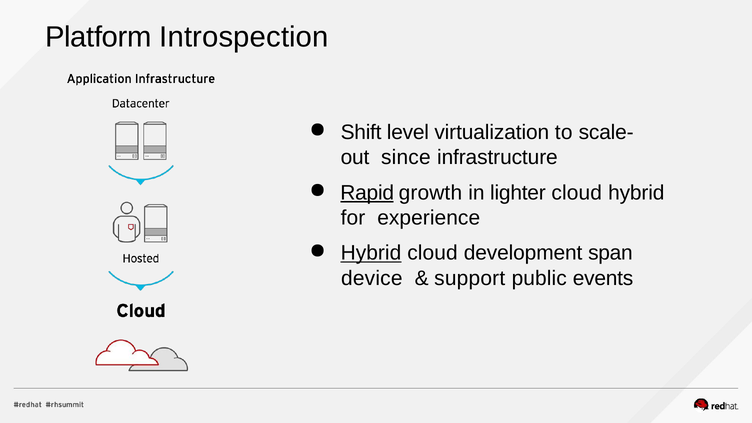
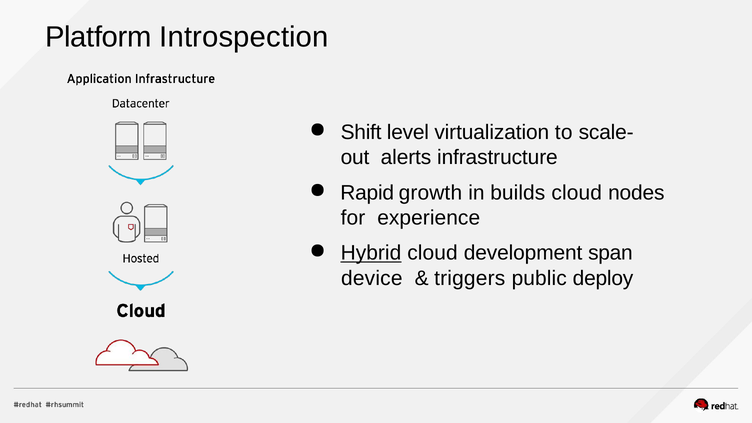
since: since -> alerts
Rapid underline: present -> none
lighter: lighter -> builds
cloud hybrid: hybrid -> nodes
support: support -> triggers
events: events -> deploy
